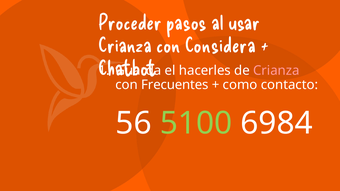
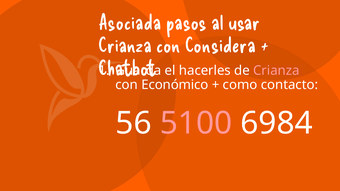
Proceder: Proceder -> Asociada
Frecuentes: Frecuentes -> Económico
5100 colour: light green -> pink
